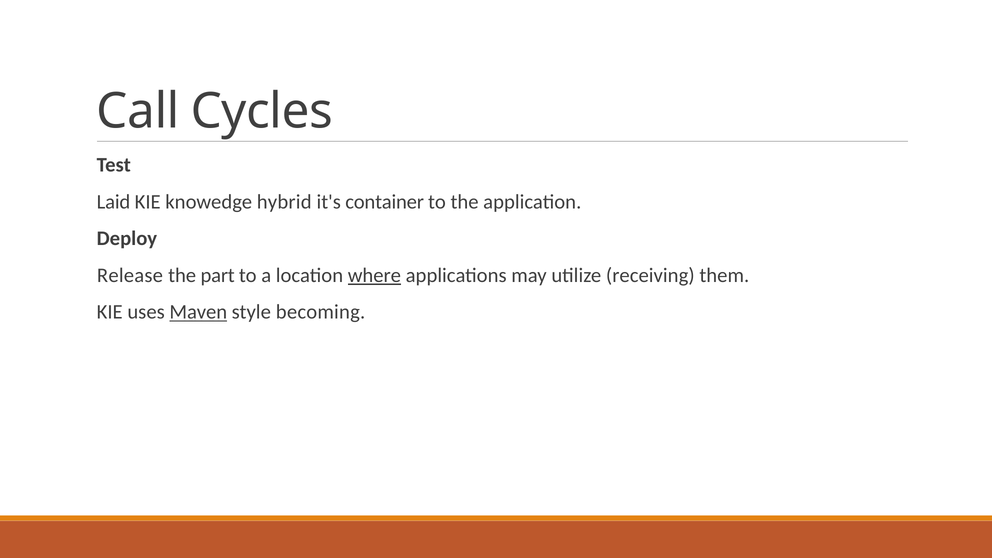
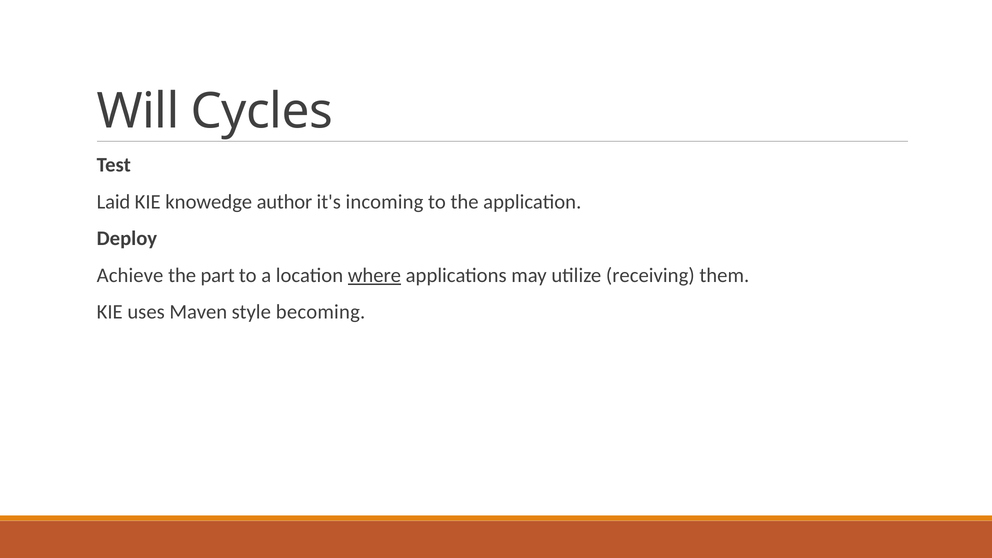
Call: Call -> Will
hybrid: hybrid -> author
container: container -> incoming
Release: Release -> Achieve
Maven underline: present -> none
